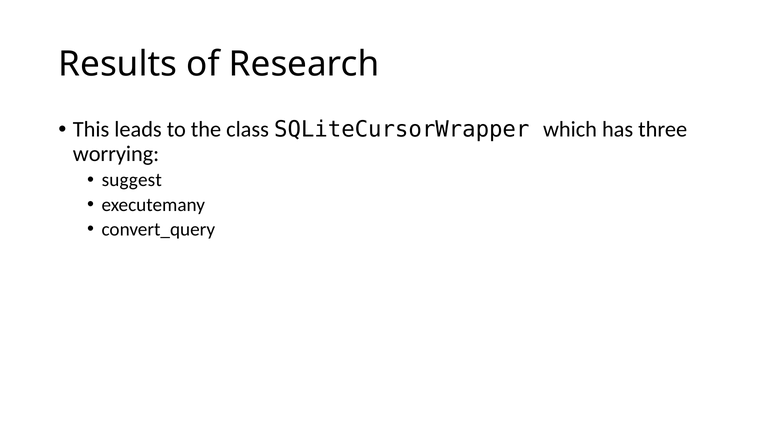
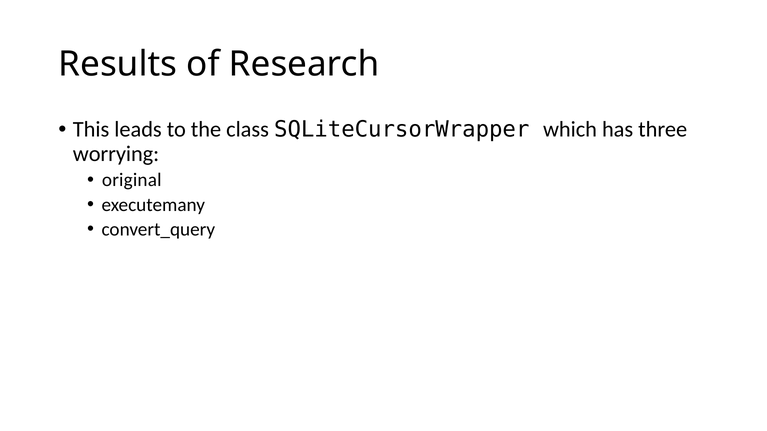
suggest: suggest -> original
